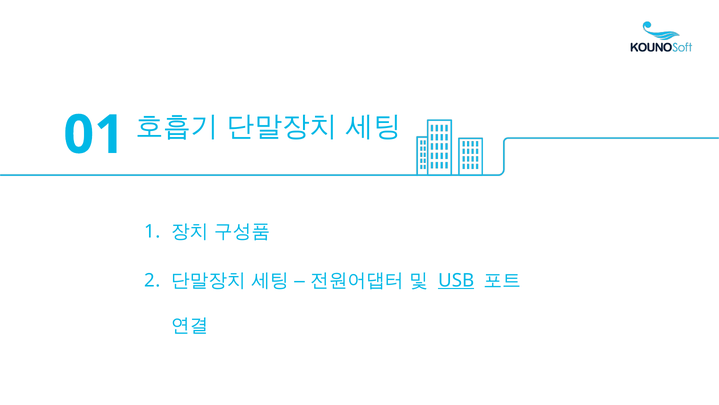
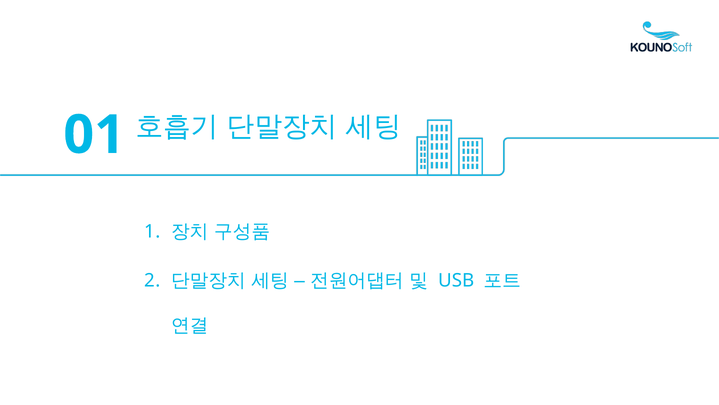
USB underline: present -> none
